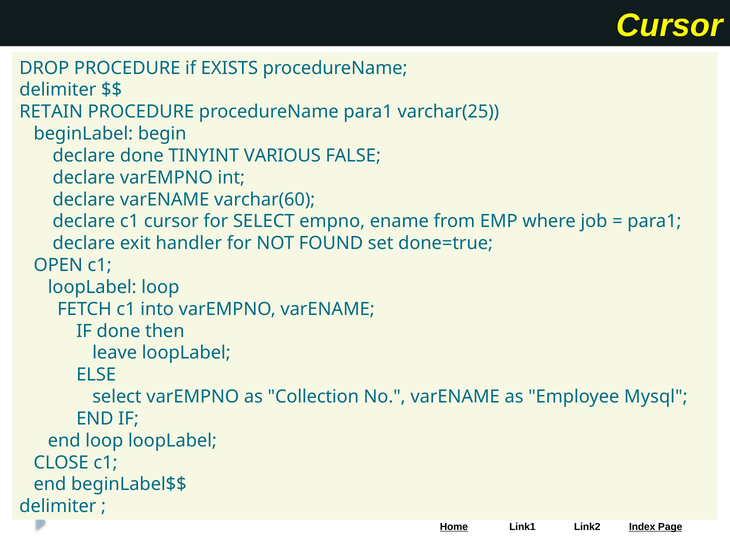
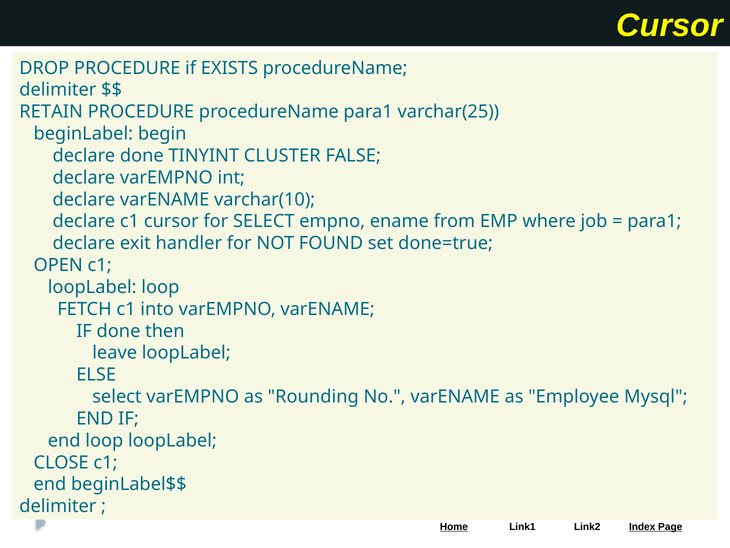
VARIOUS: VARIOUS -> CLUSTER
varchar(60: varchar(60 -> varchar(10
Collection: Collection -> Rounding
